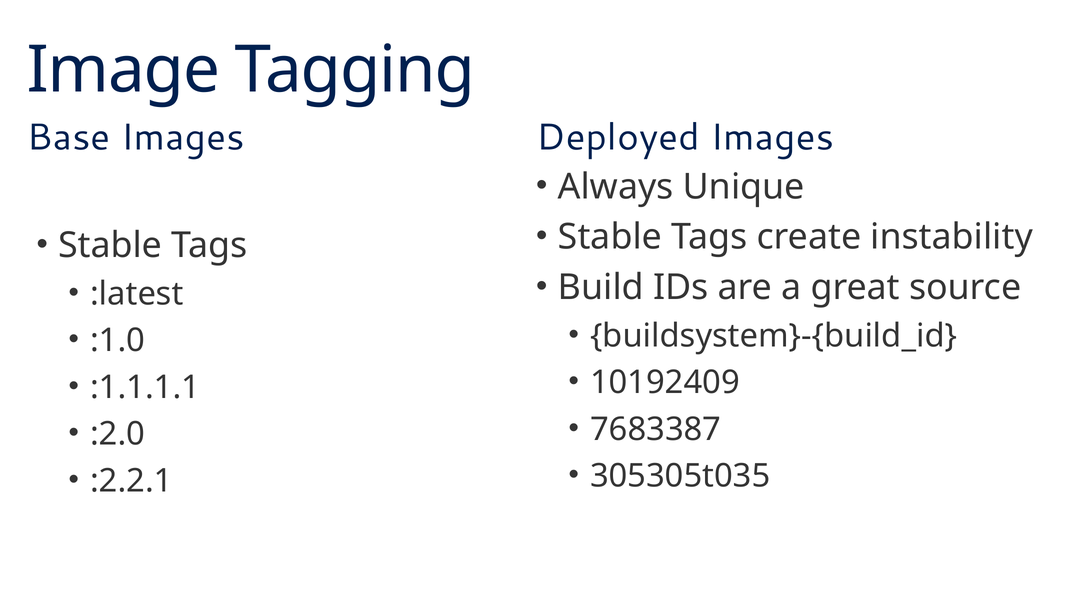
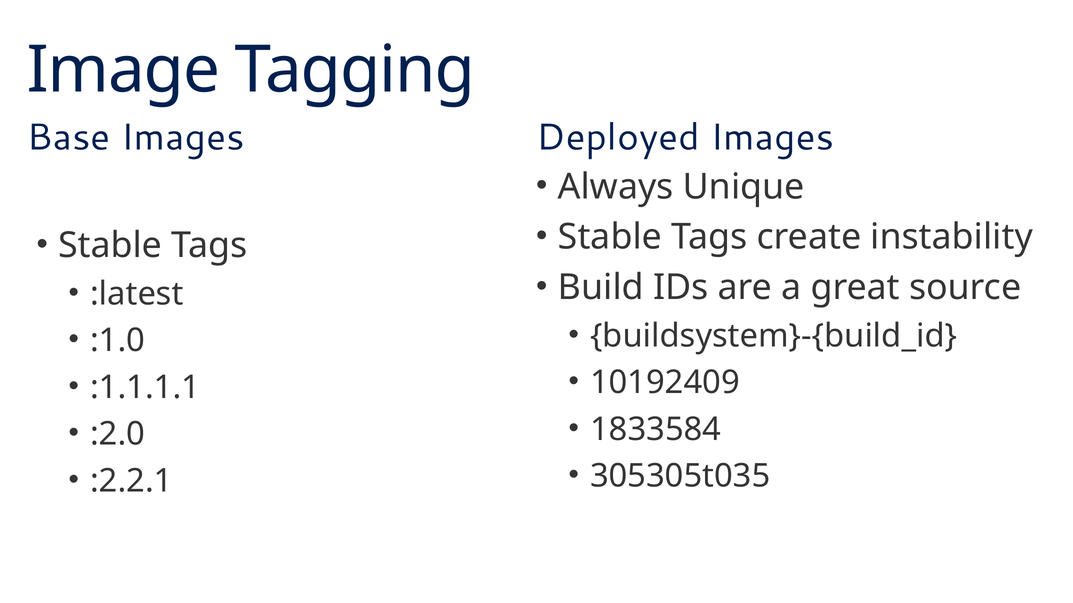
7683387: 7683387 -> 1833584
